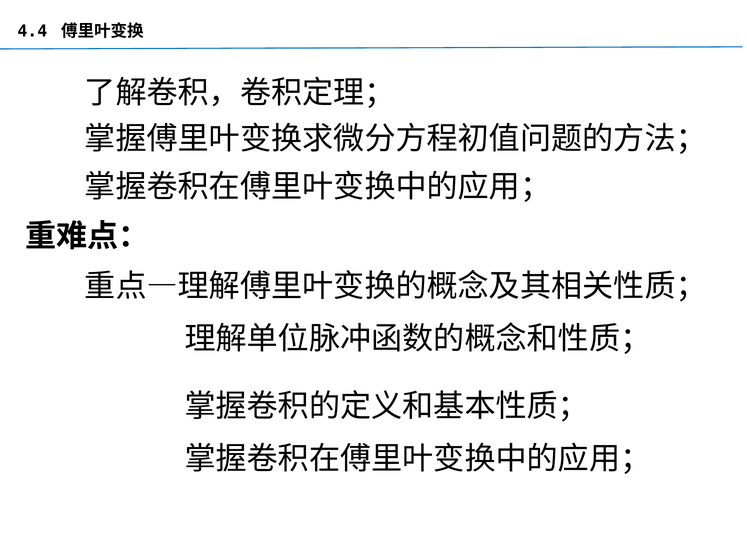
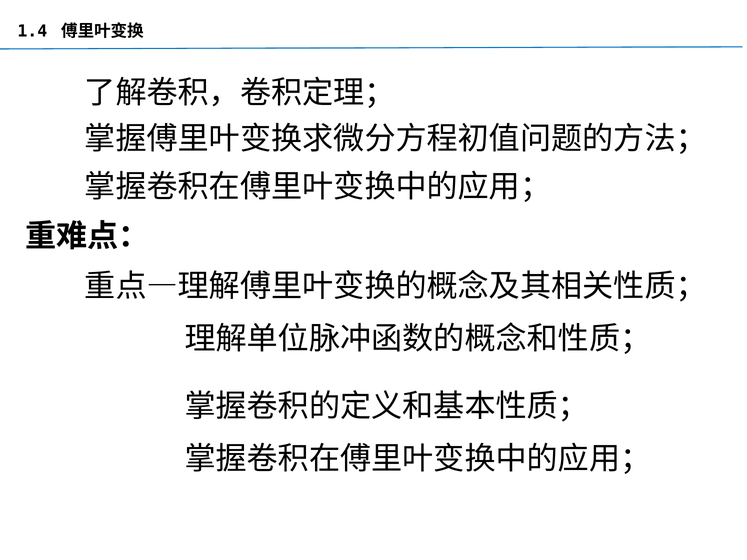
4.4: 4.4 -> 1.4
